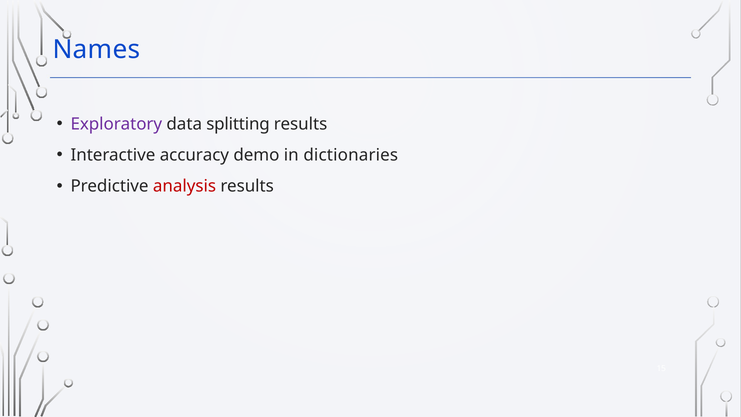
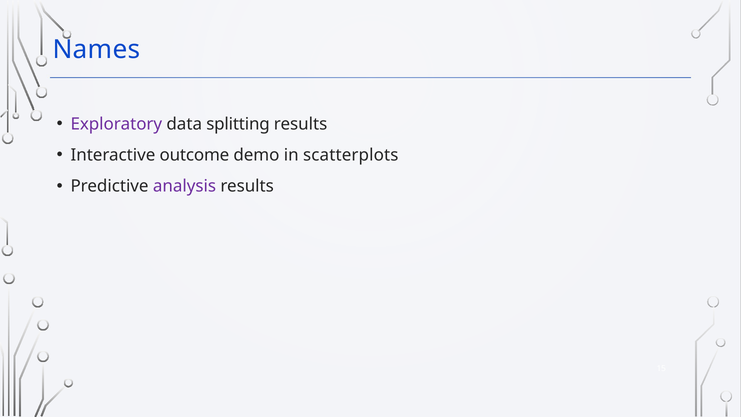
accuracy: accuracy -> outcome
dictionaries: dictionaries -> scatterplots
analysis colour: red -> purple
